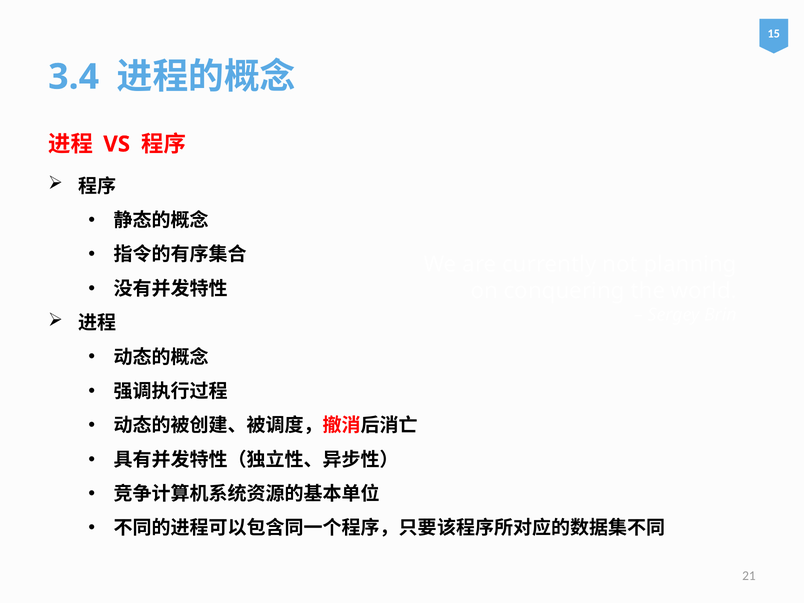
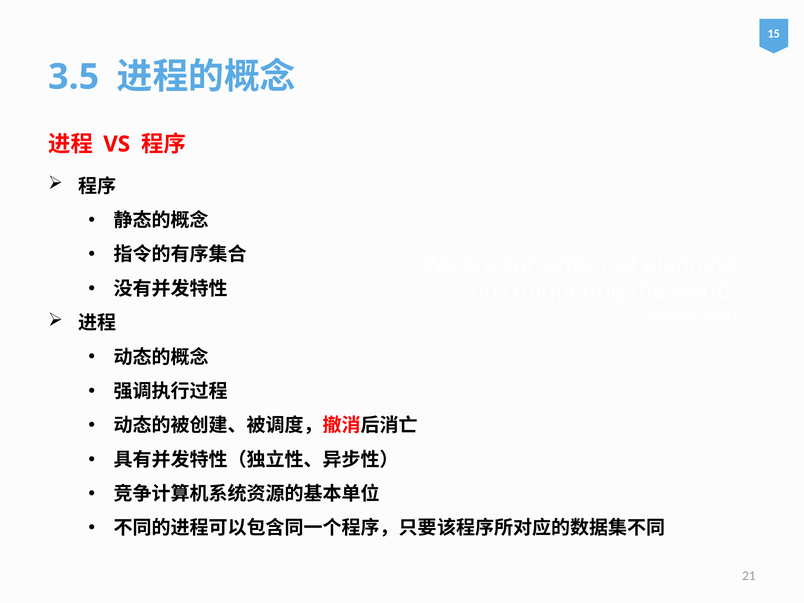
3.4: 3.4 -> 3.5
